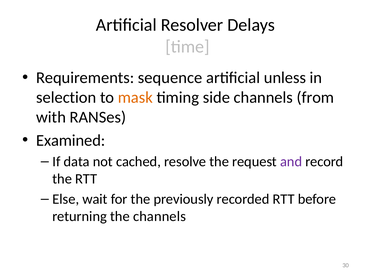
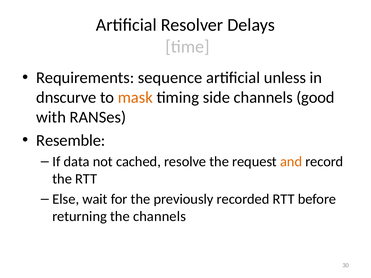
selection: selection -> dnscurve
from: from -> good
Examined: Examined -> Resemble
and colour: purple -> orange
